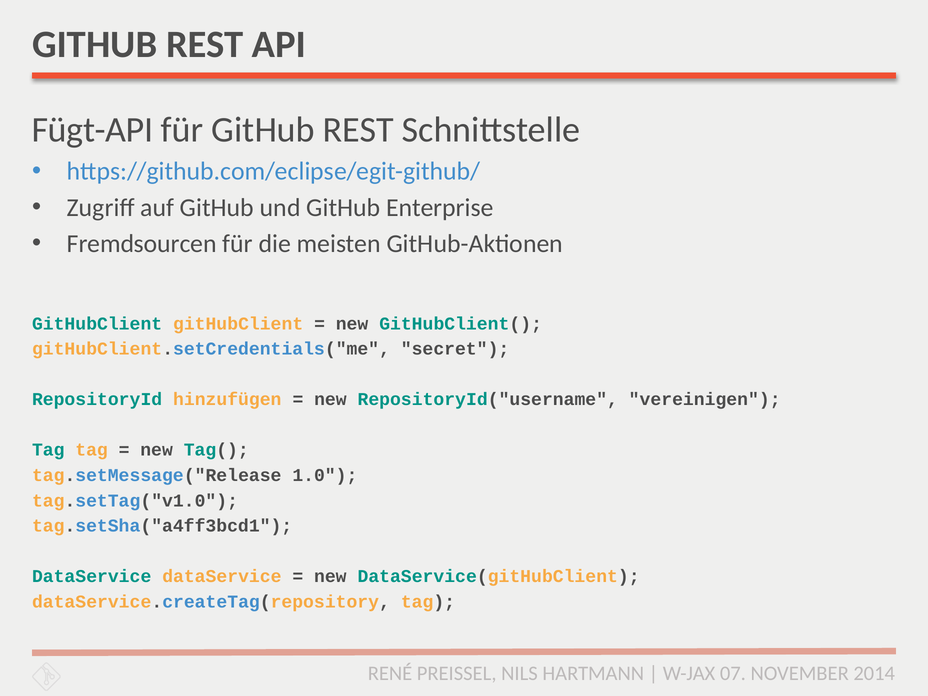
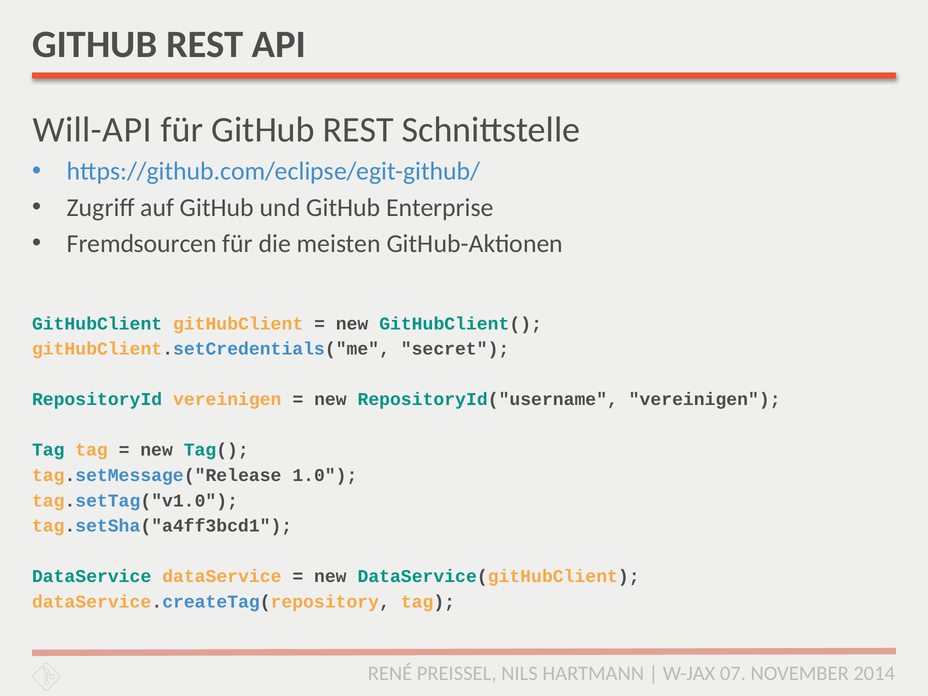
Fügt-API: Fügt-API -> Will-API
RepositoryId hinzufügen: hinzufügen -> vereinigen
